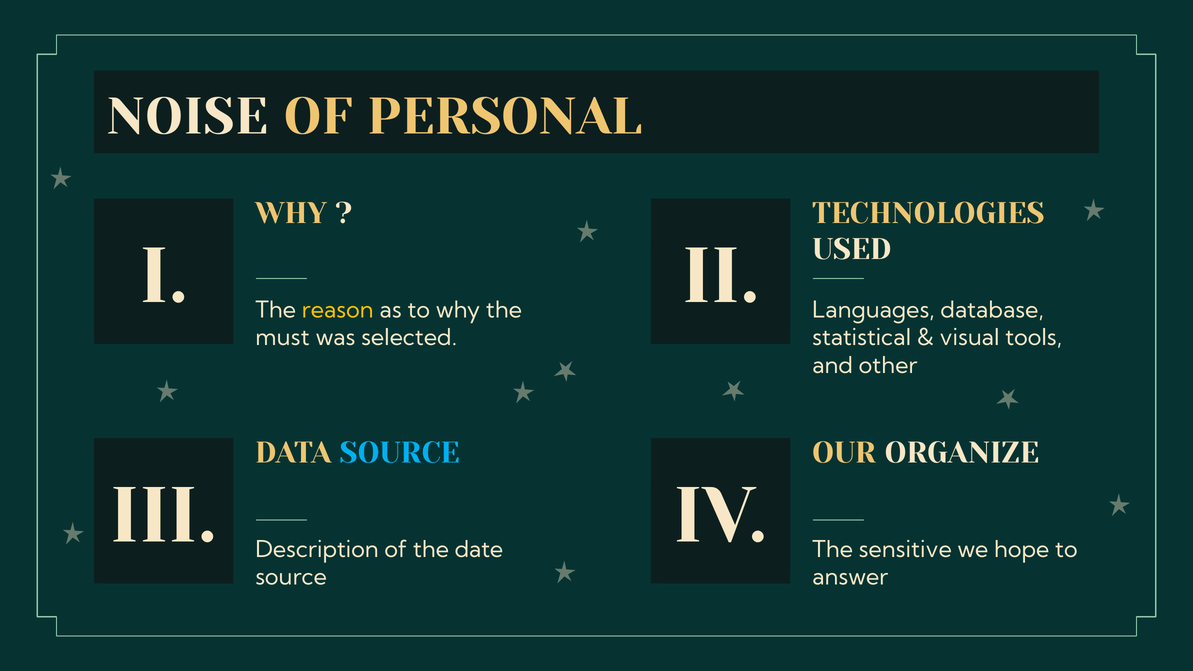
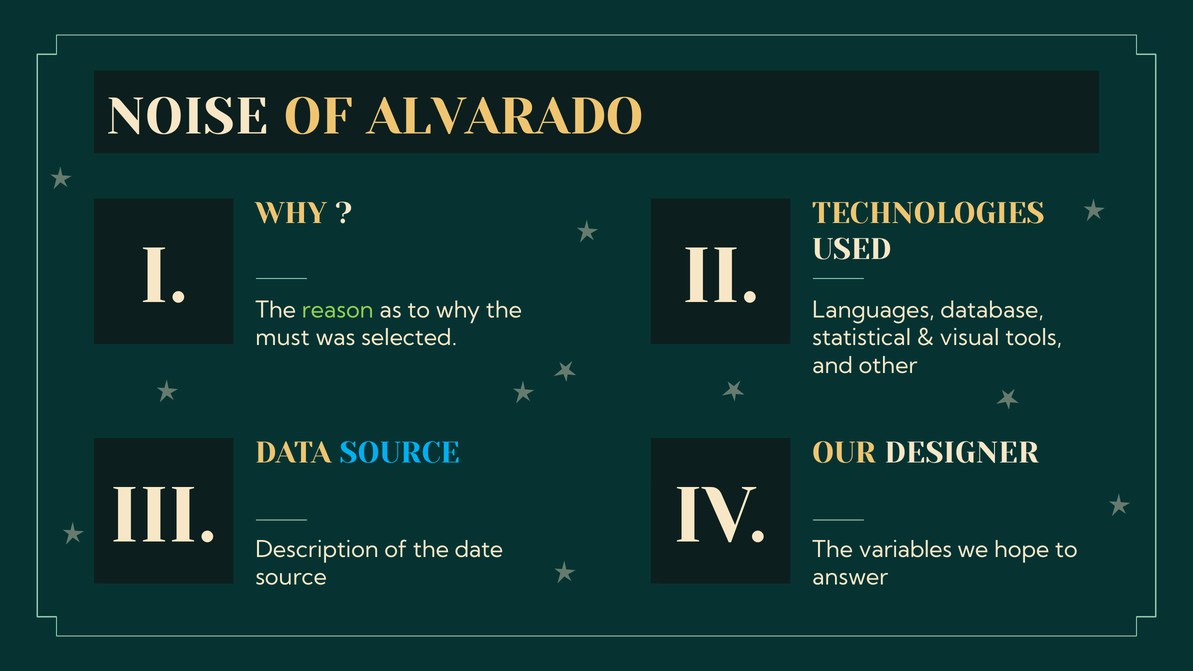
PERSONAL: PERSONAL -> ALVARADO
reason colour: yellow -> light green
ORGANIZE: ORGANIZE -> DESIGNER
sensitive: sensitive -> variables
